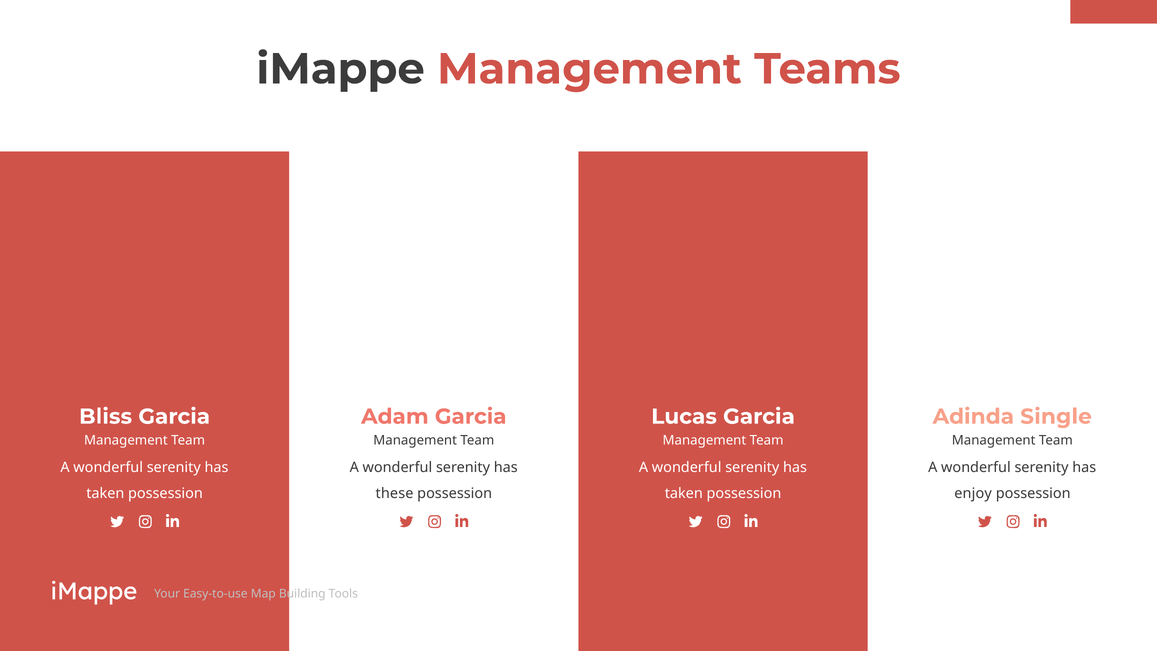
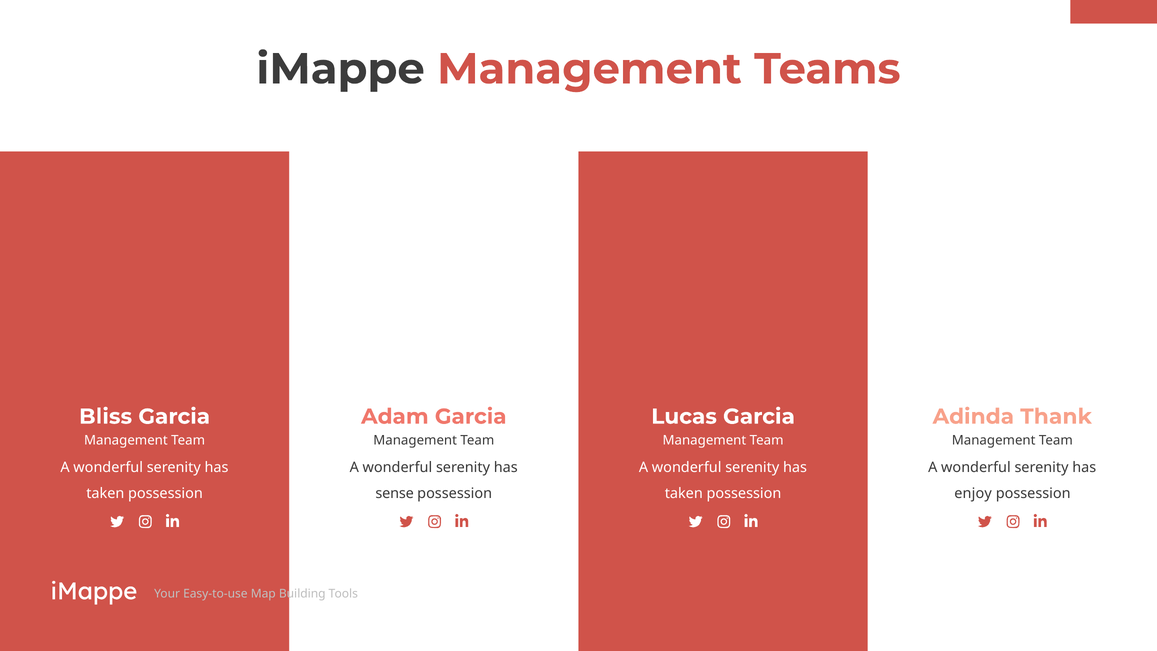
Single: Single -> Thank
these: these -> sense
